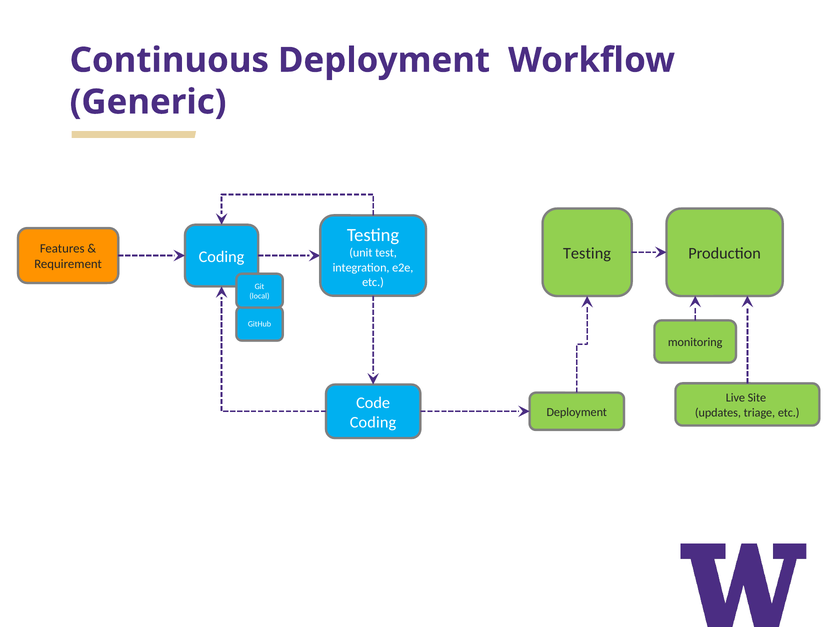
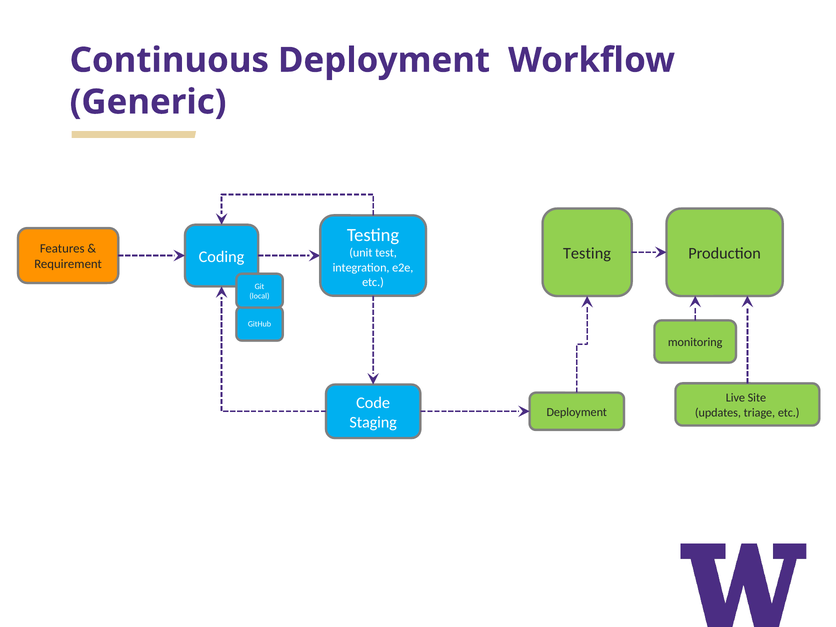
Coding at (373, 422): Coding -> Staging
